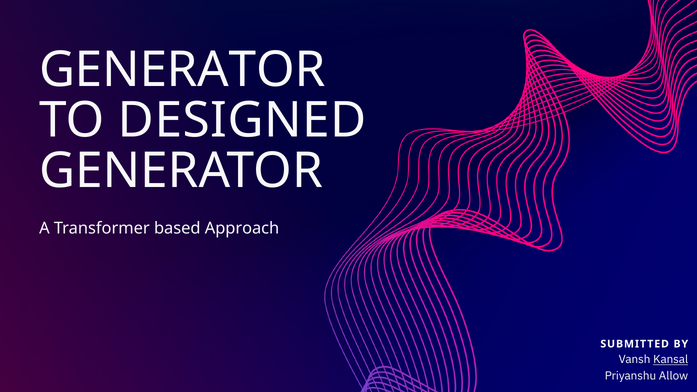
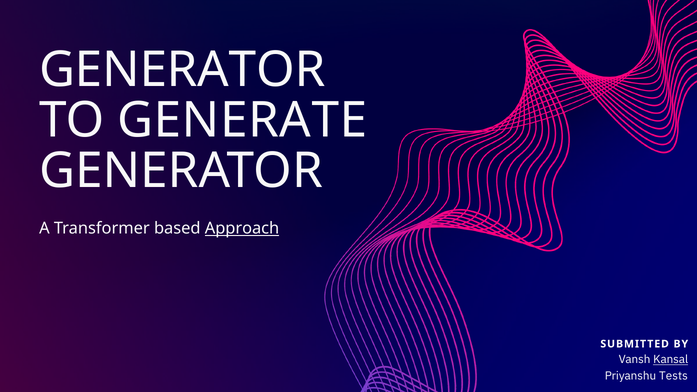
DESIGNED: DESIGNED -> GENERATE
Approach underline: none -> present
Allow: Allow -> Tests
